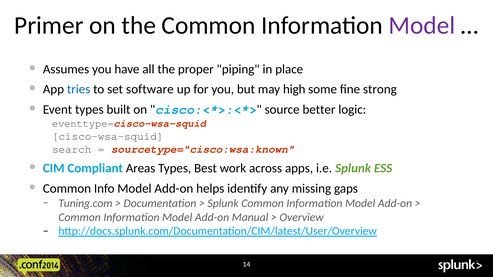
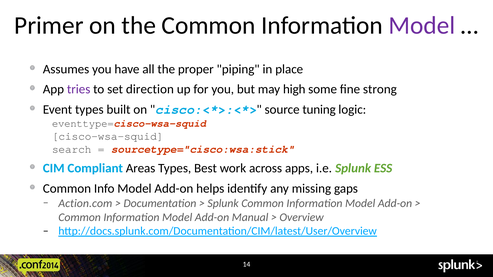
tries colour: blue -> purple
software: software -> direction
better: better -> tuning
sourcetype="cisco:wsa:known: sourcetype="cisco:wsa:known -> sourcetype="cisco:wsa:stick
Tuning.com: Tuning.com -> Action.com
